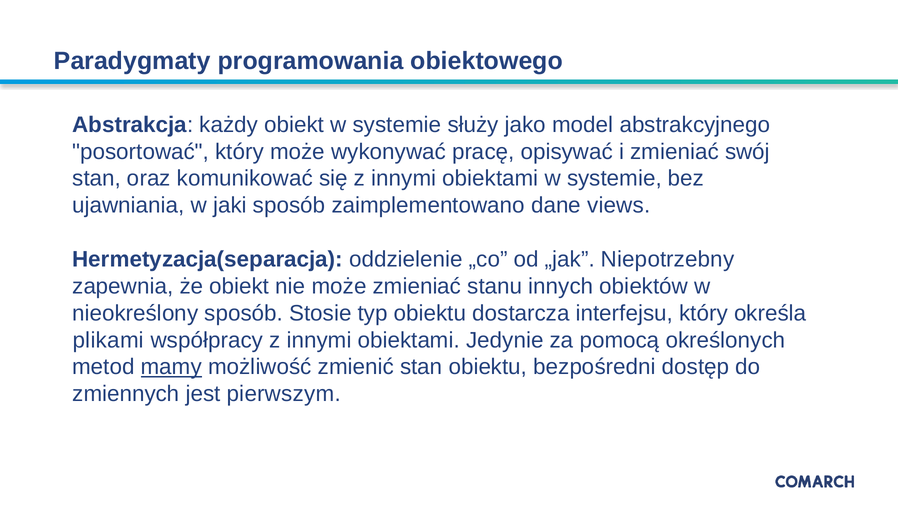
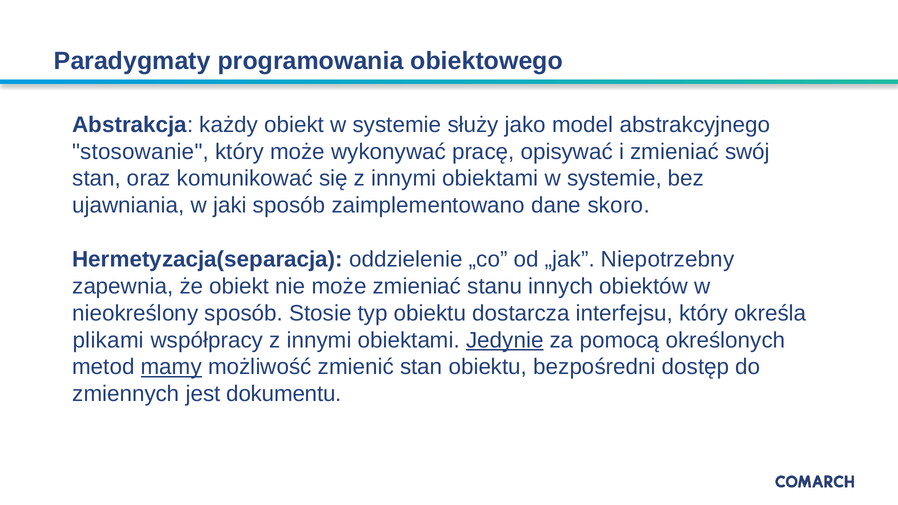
posortować: posortować -> stosowanie
views: views -> skoro
Jedynie underline: none -> present
pierwszym: pierwszym -> dokumentu
